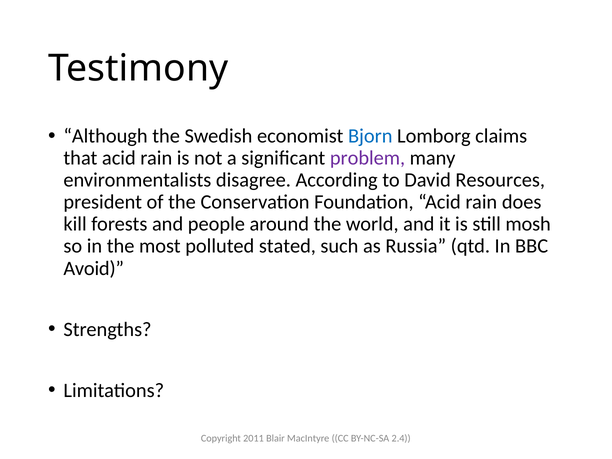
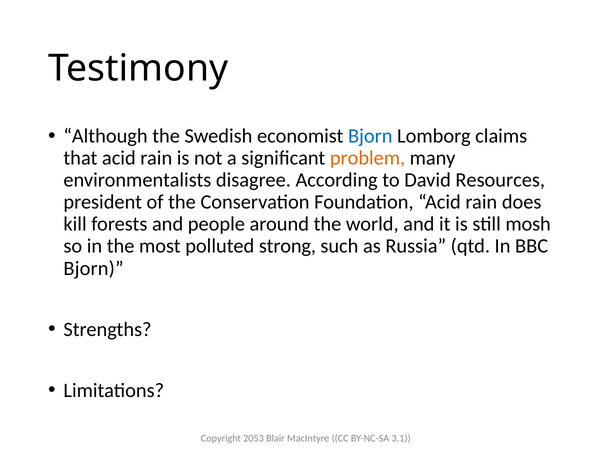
problem colour: purple -> orange
stated: stated -> strong
Avoid at (94, 268): Avoid -> Bjorn
2011: 2011 -> 2053
2.4: 2.4 -> 3.1
